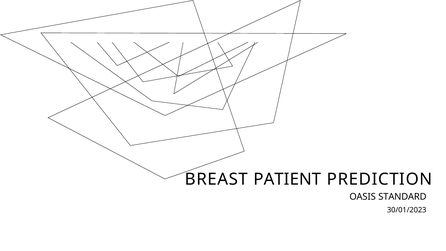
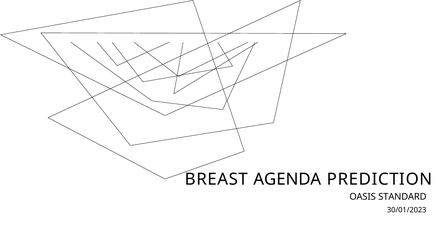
PATIENT: PATIENT -> AGENDA
